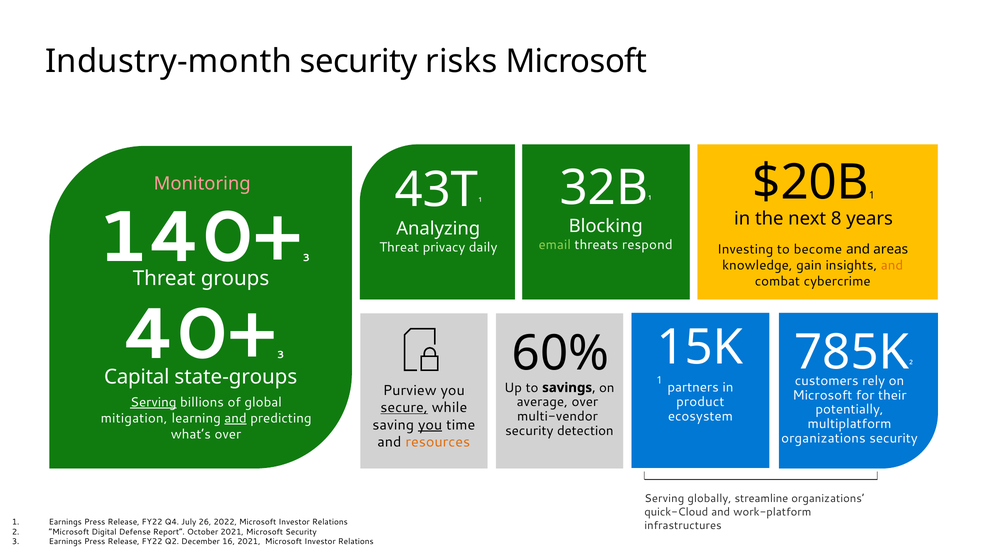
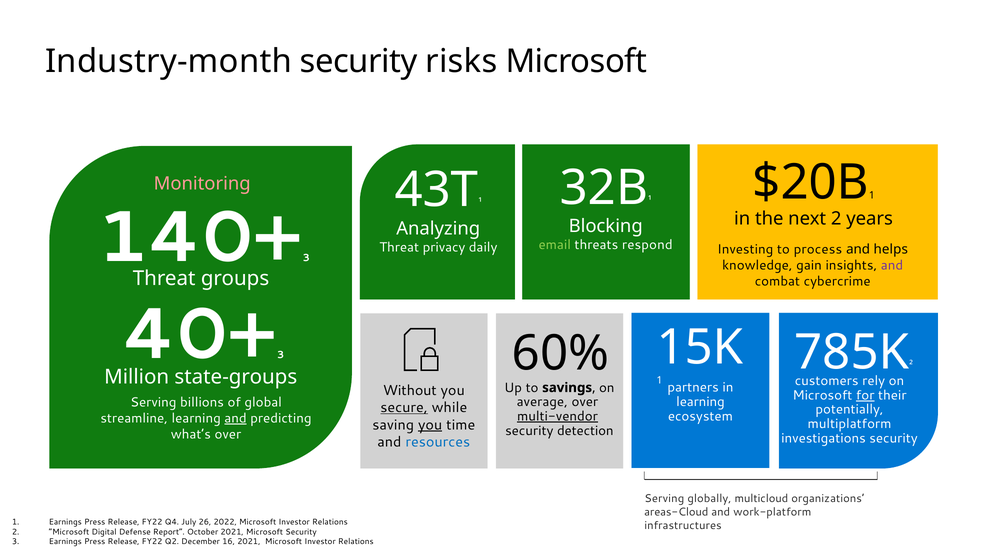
next 8: 8 -> 2
become: become -> process
areas: areas -> helps
and at (892, 265) colour: orange -> purple
Capital: Capital -> Million
Purview: Purview -> Without
for underline: none -> present
product at (700, 402): product -> learning
Serving at (153, 402) underline: present -> none
multi-vendor underline: none -> present
mitigation: mitigation -> streamline
organizations at (823, 438): organizations -> investigations
resources colour: orange -> blue
streamline: streamline -> multicloud
quick-Cloud: quick-Cloud -> areas-Cloud
